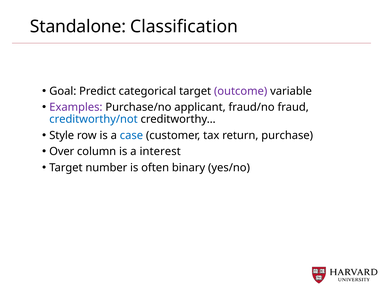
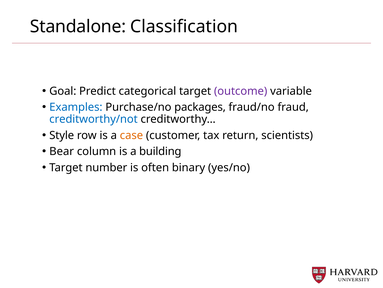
Examples colour: purple -> blue
applicant: applicant -> packages
case colour: blue -> orange
purchase: purchase -> scientists
Over: Over -> Bear
interest: interest -> building
